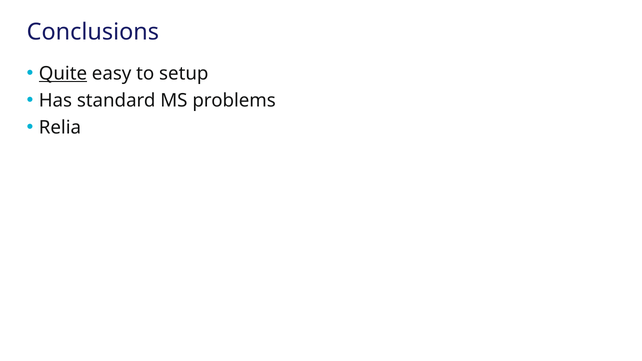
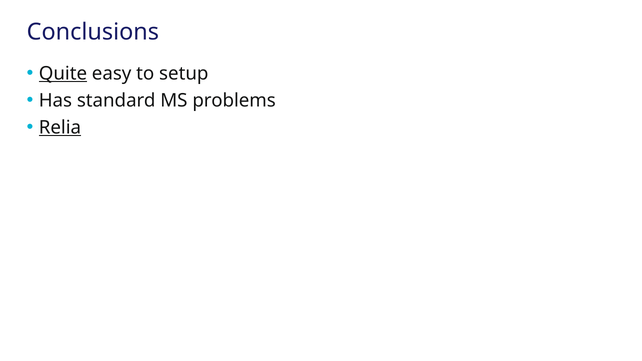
Relia underline: none -> present
